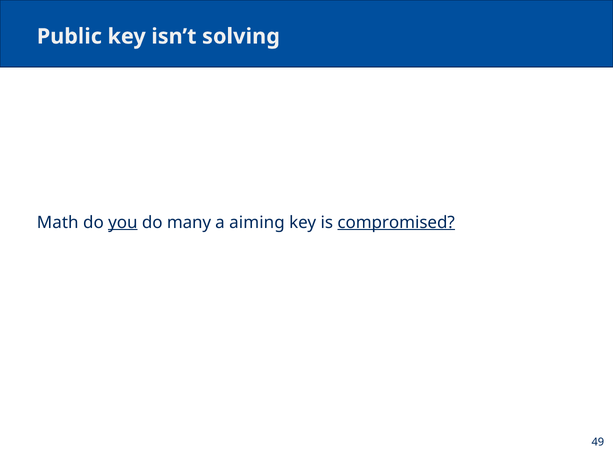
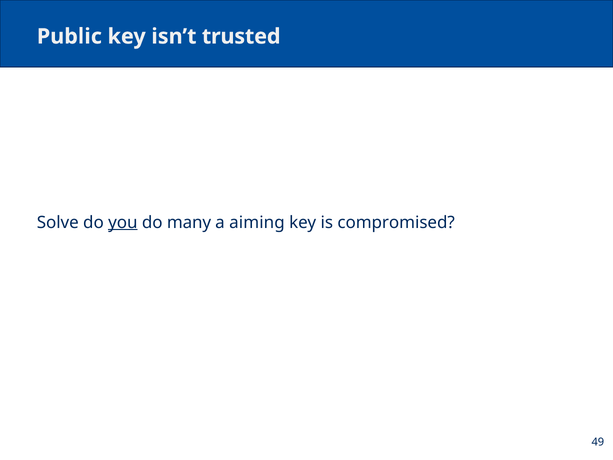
solving: solving -> trusted
Math: Math -> Solve
compromised underline: present -> none
